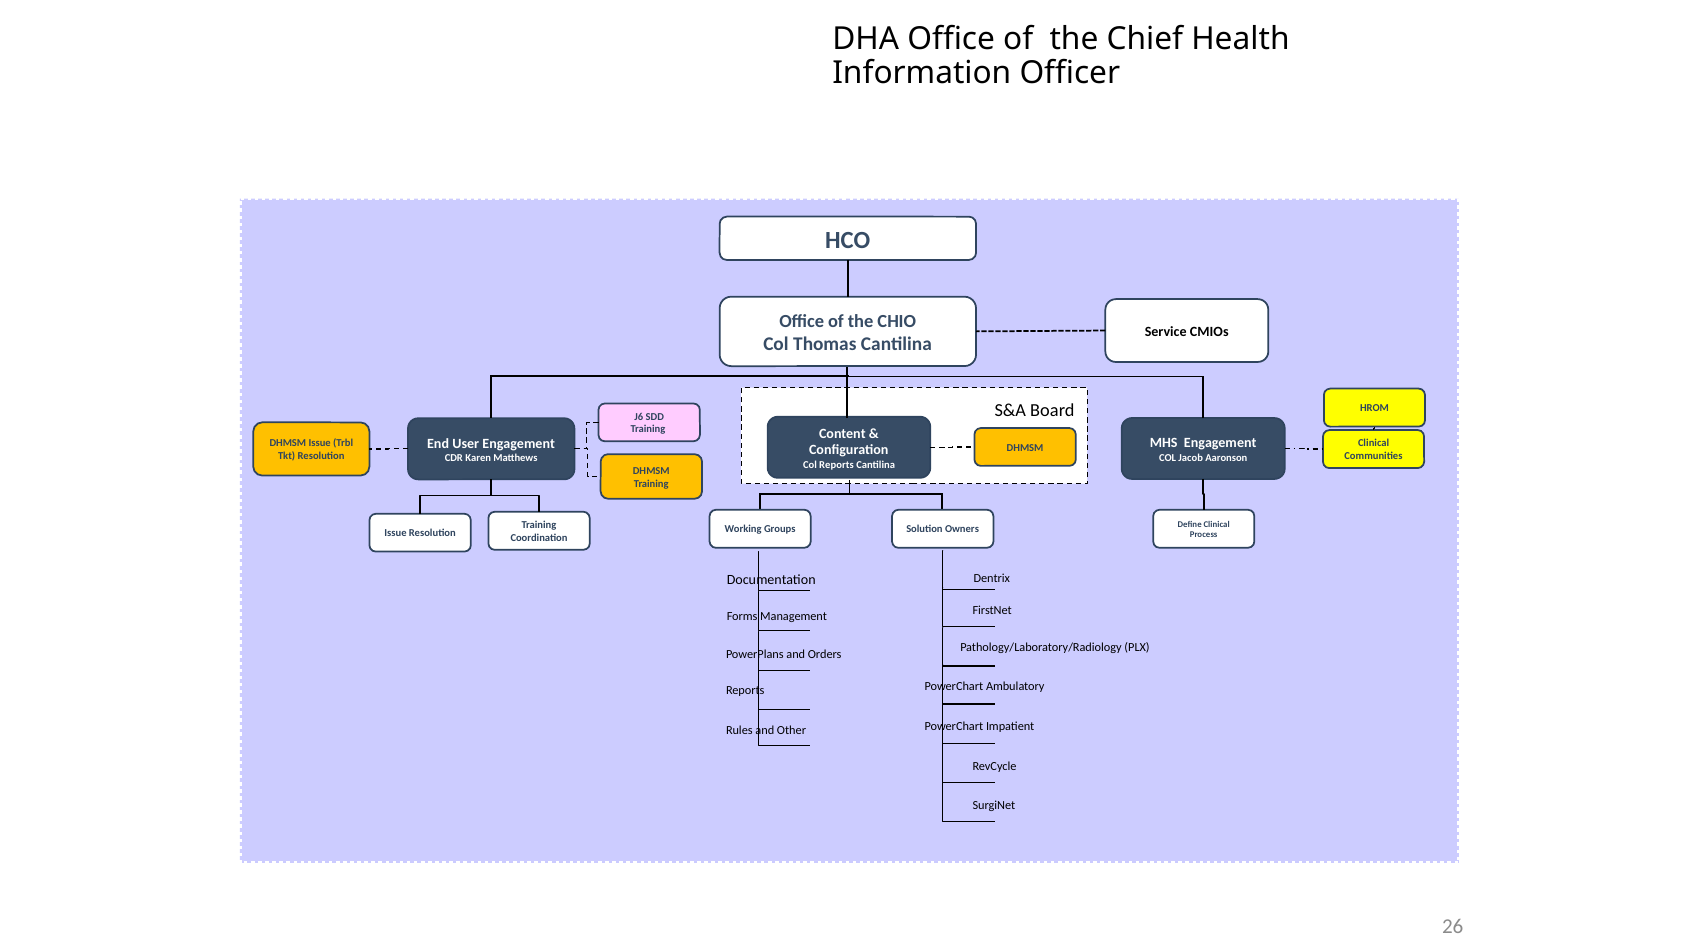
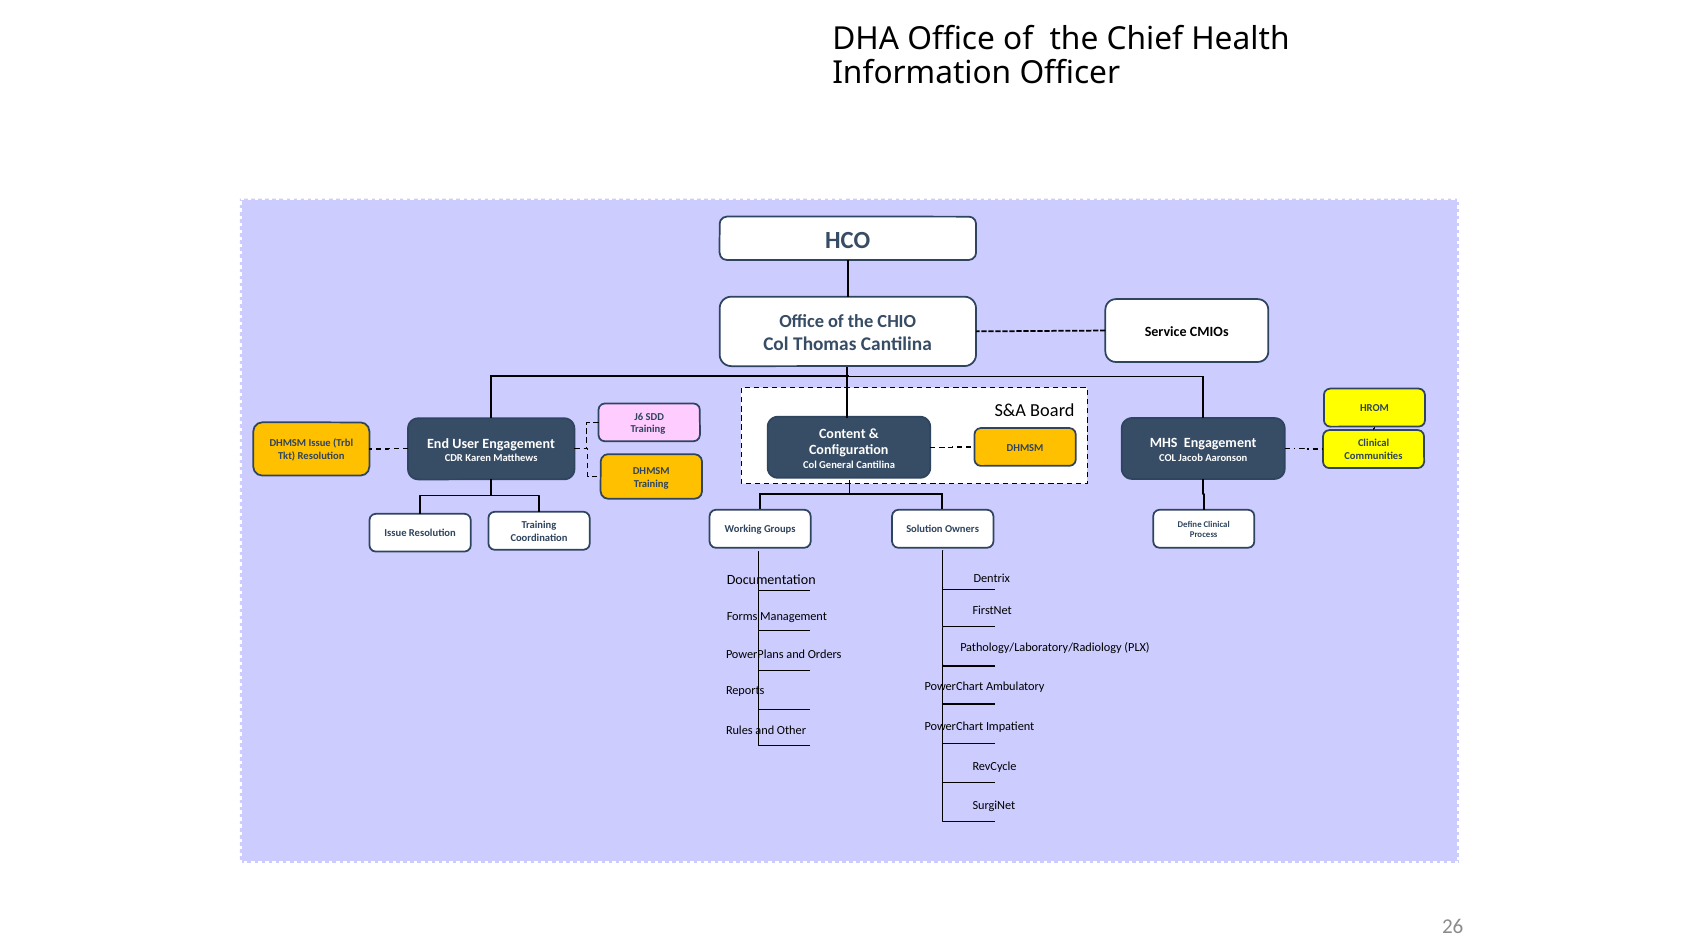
Col Reports: Reports -> General
